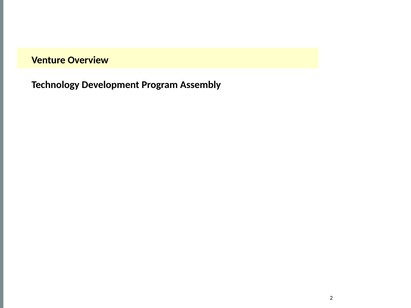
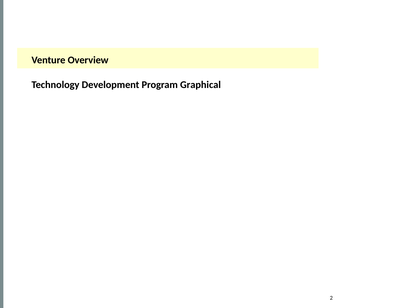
Assembly: Assembly -> Graphical
